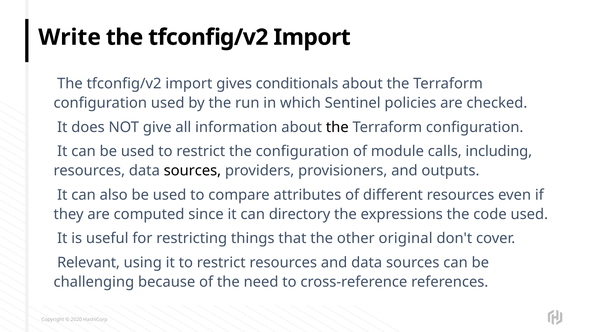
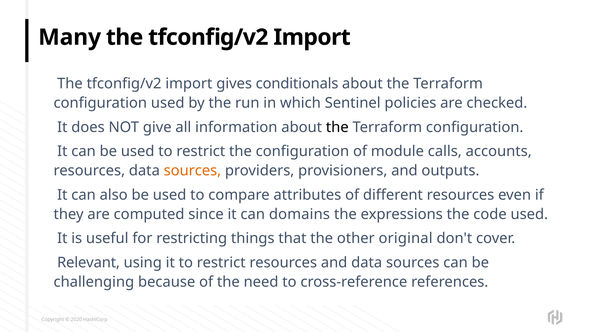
Write: Write -> Many
including: including -> accounts
sources at (192, 171) colour: black -> orange
directory: directory -> domains
